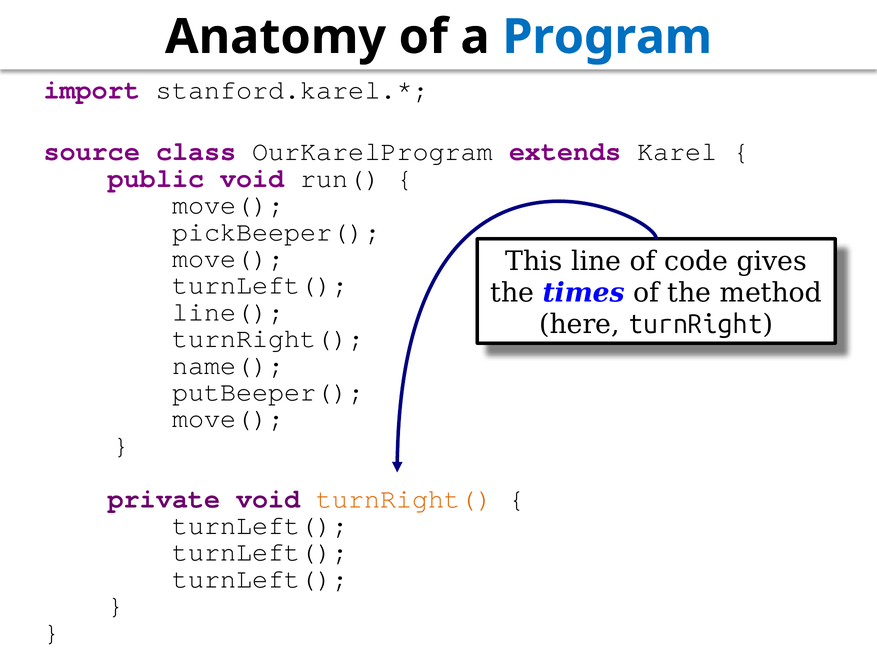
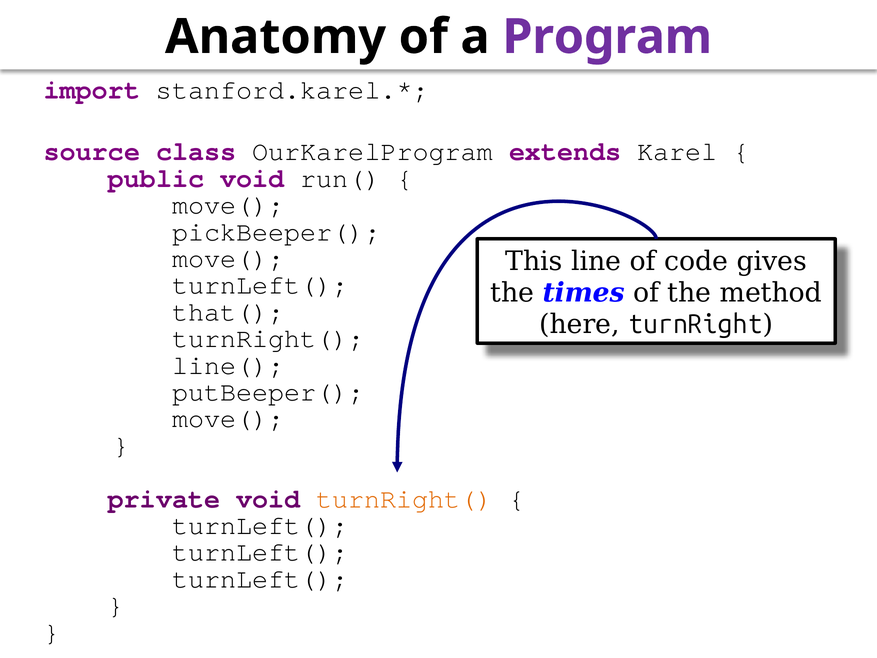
Program colour: blue -> purple
line(: line( -> that(
name(: name( -> line(
